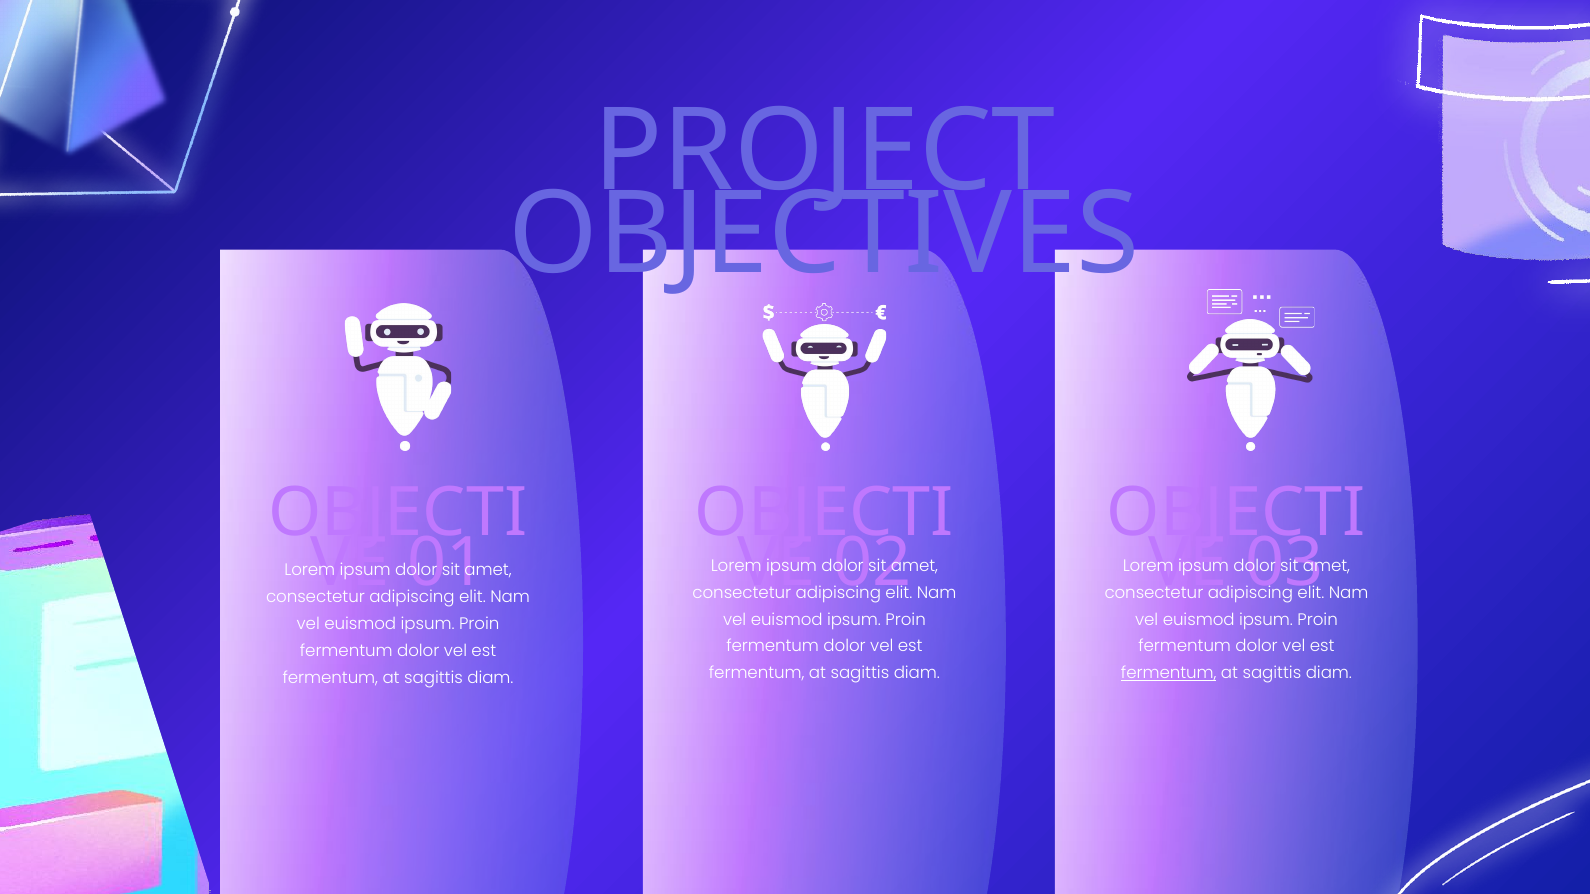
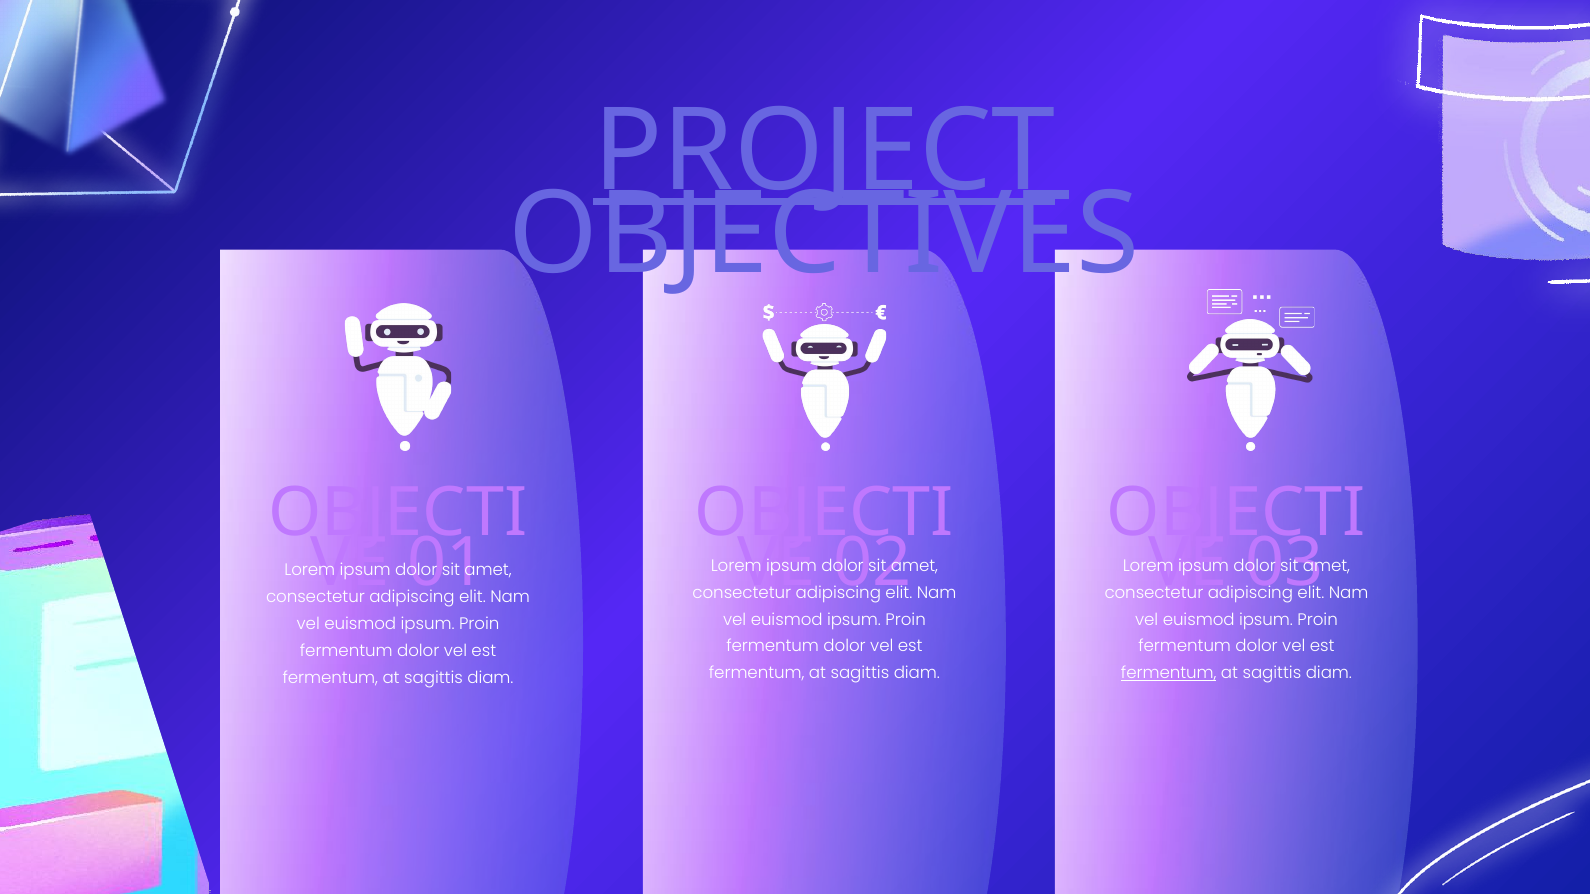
PROJECT underline: none -> present
